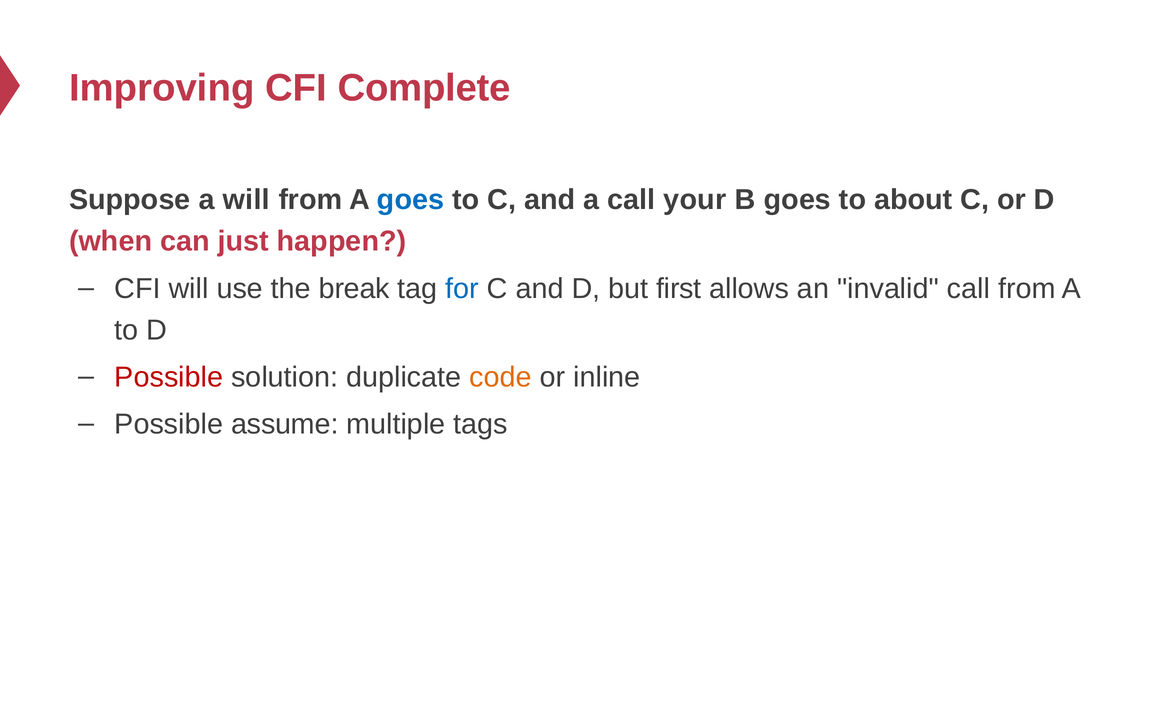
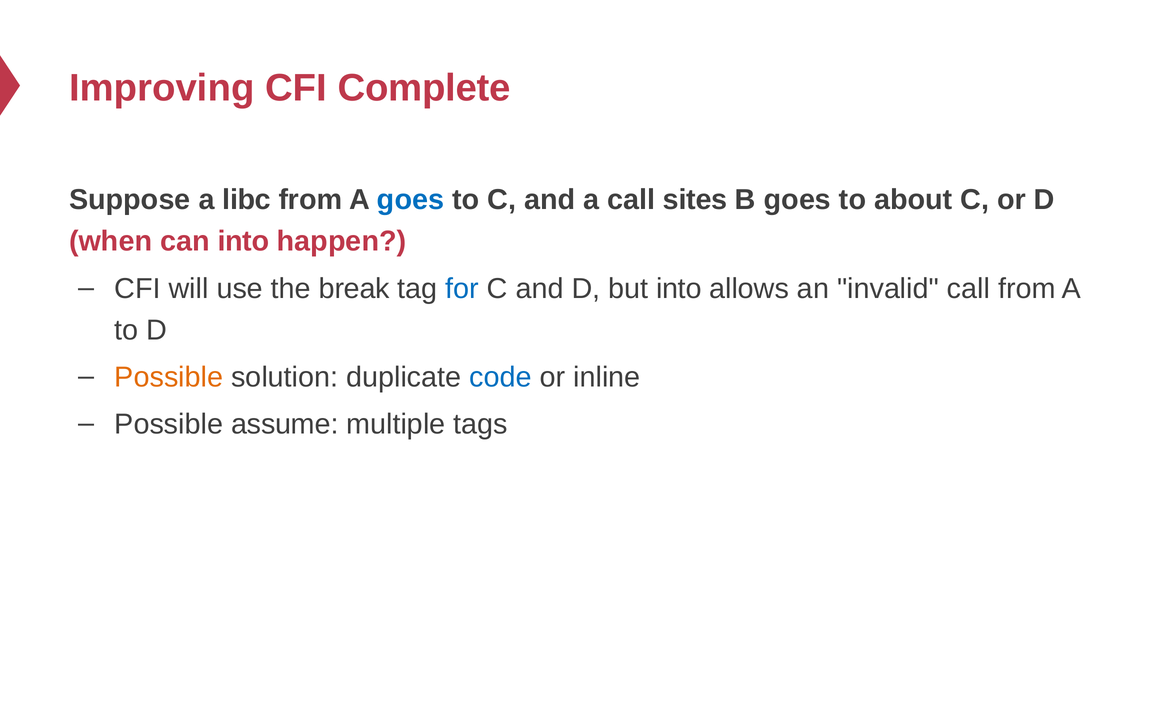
a will: will -> libc
your: your -> sites
can just: just -> into
but first: first -> into
Possible at (169, 377) colour: red -> orange
code colour: orange -> blue
